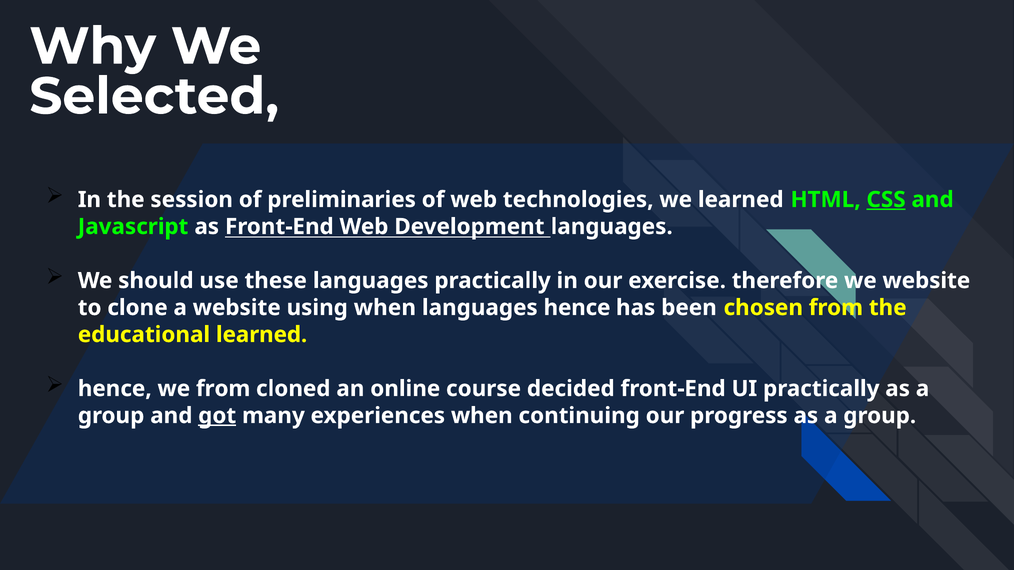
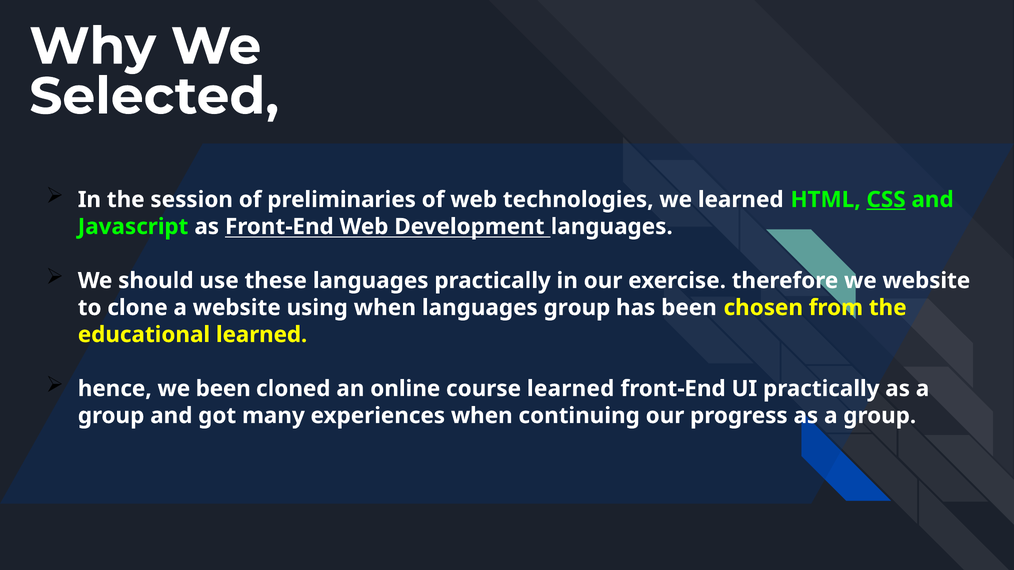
languages hence: hence -> group
we from: from -> been
course decided: decided -> learned
got underline: present -> none
